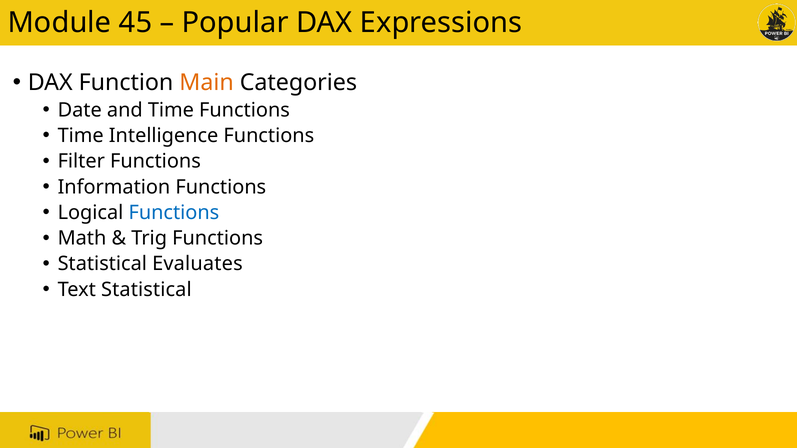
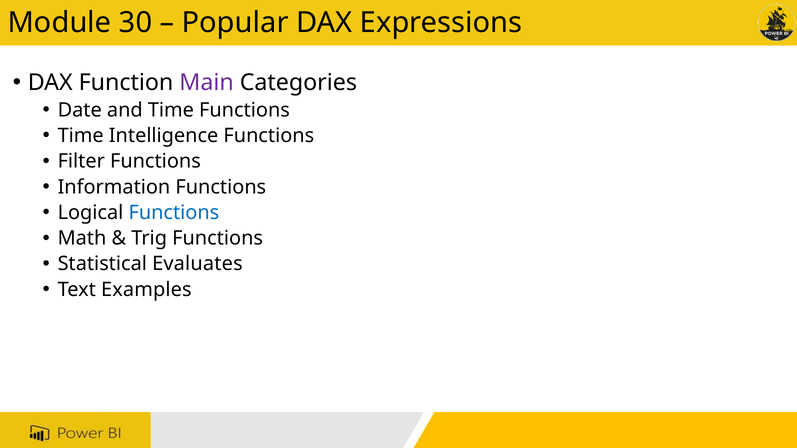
45: 45 -> 30
Main colour: orange -> purple
Text Statistical: Statistical -> Examples
